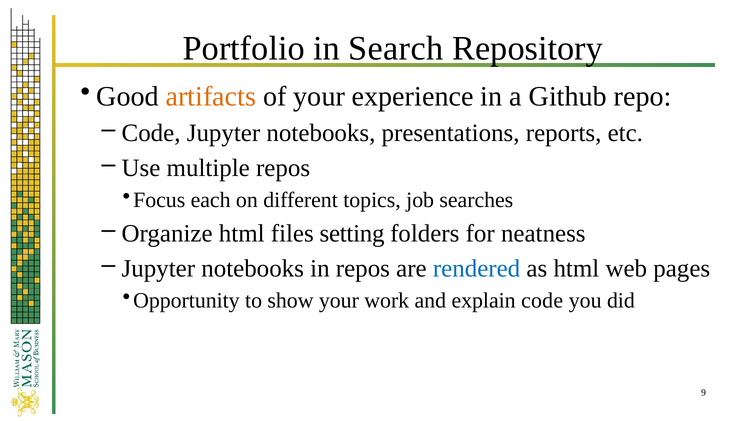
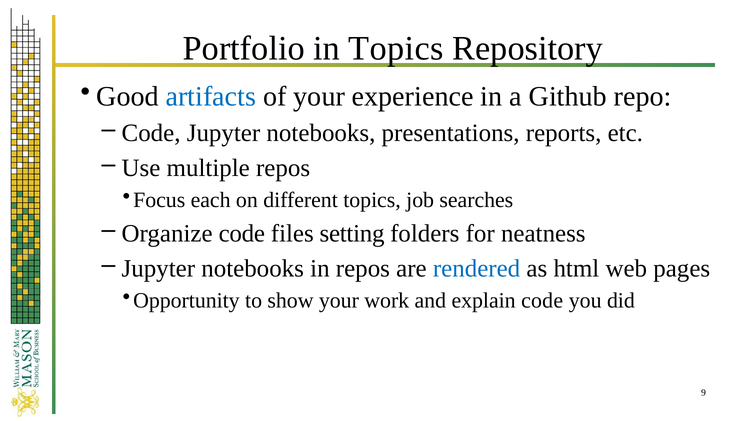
in Search: Search -> Topics
artifacts colour: orange -> blue
Organize html: html -> code
